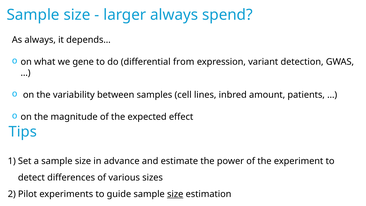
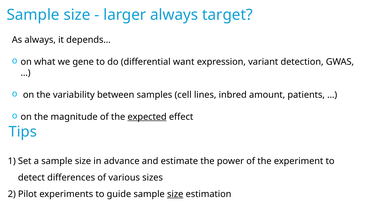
spend: spend -> target
from: from -> want
expected underline: none -> present
